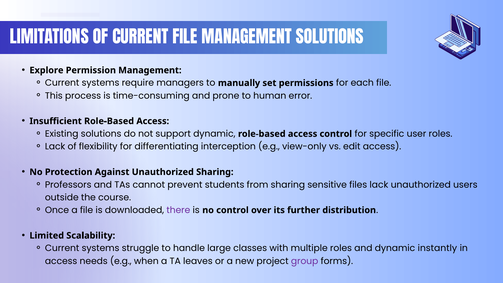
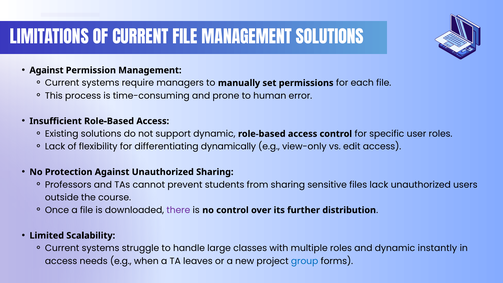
Explore at (46, 70): Explore -> Against
interception: interception -> dynamically
group colour: purple -> blue
